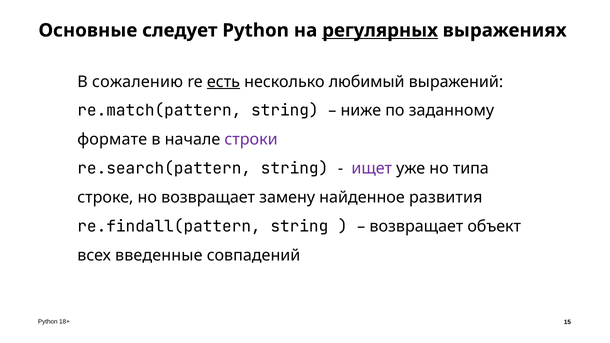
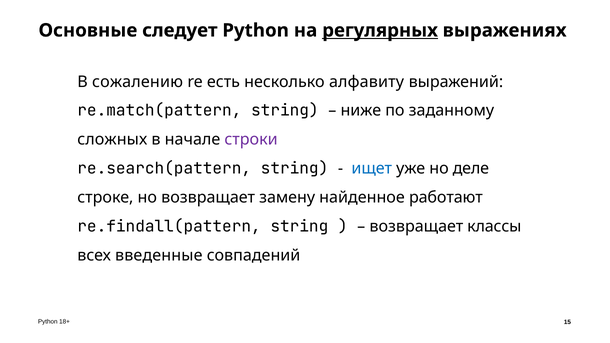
есть underline: present -> none
любимый: любимый -> алфавиту
формате: формате -> сложных
ищет colour: purple -> blue
типа: типа -> деле
развития: развития -> работают
объект: объект -> классы
